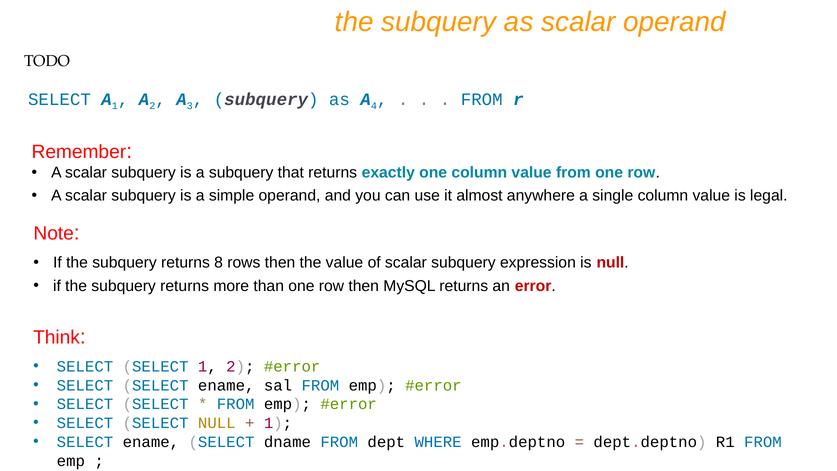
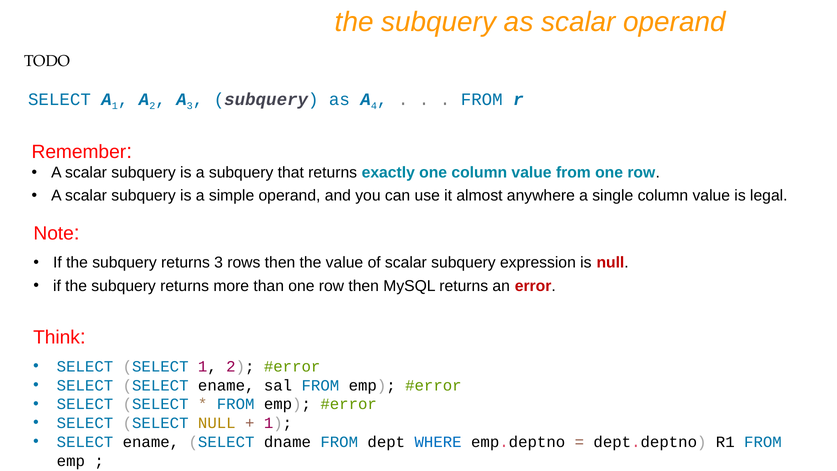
returns 8: 8 -> 3
